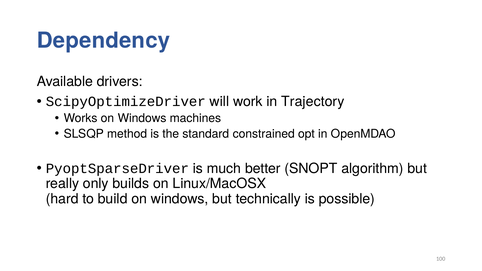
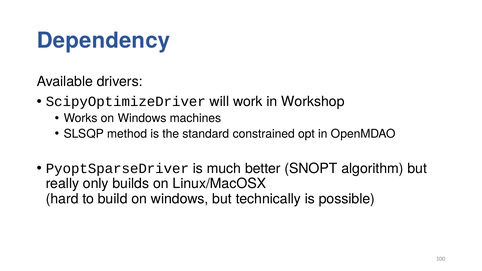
Trajectory: Trajectory -> Workshop
